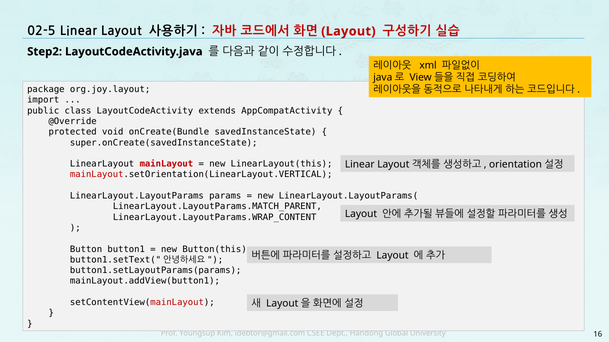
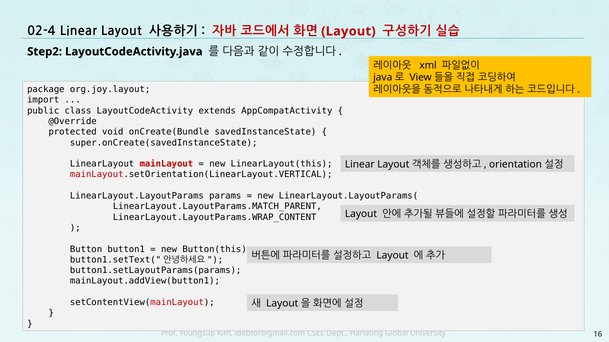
02-5: 02-5 -> 02-4
